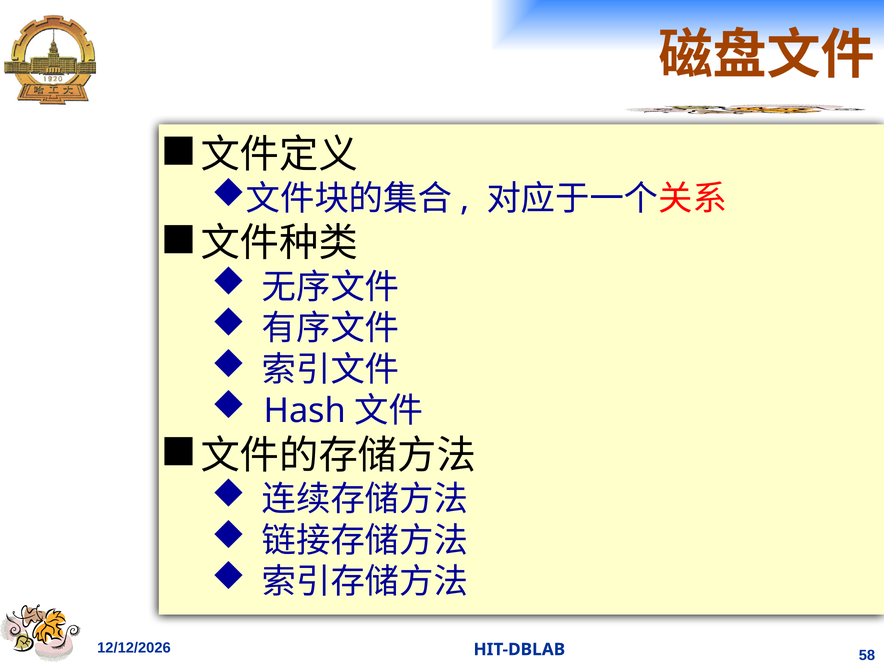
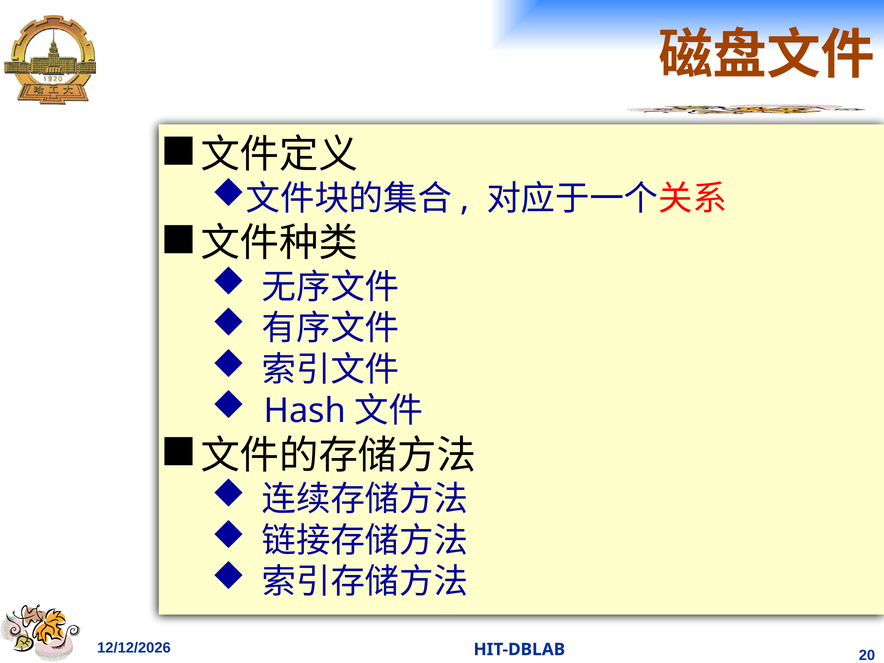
58: 58 -> 20
